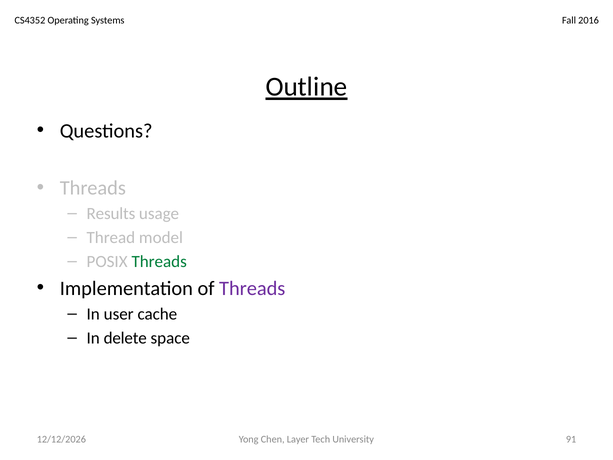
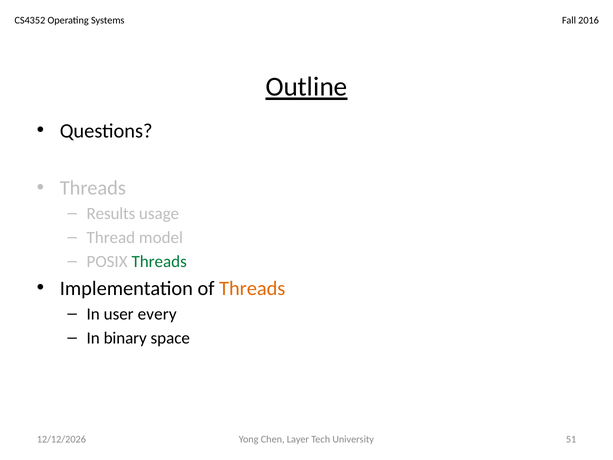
Threads at (252, 288) colour: purple -> orange
cache: cache -> every
delete: delete -> binary
91: 91 -> 51
